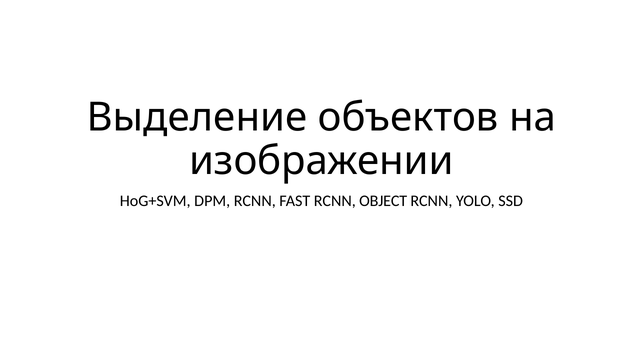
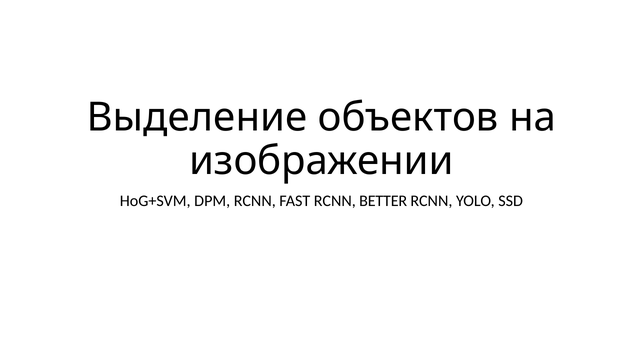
OBJECT: OBJECT -> BETTER
